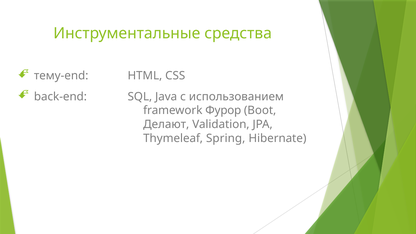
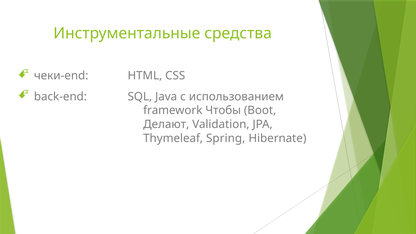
тему-end: тему-end -> чеки-end
Фурор: Фурор -> Чтобы
